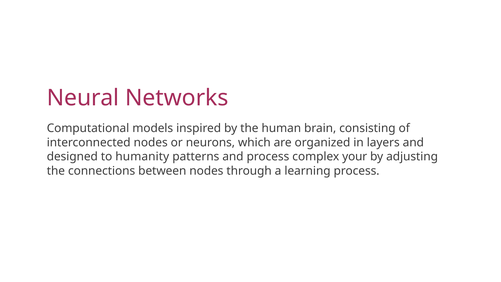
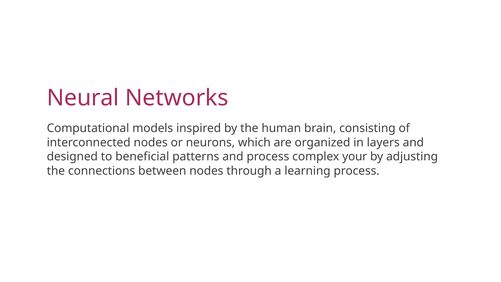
humanity: humanity -> beneficial
